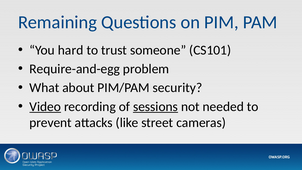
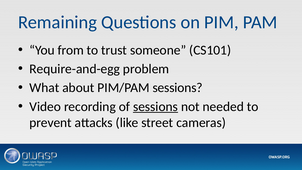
hard: hard -> from
PIM/PAM security: security -> sessions
Video underline: present -> none
